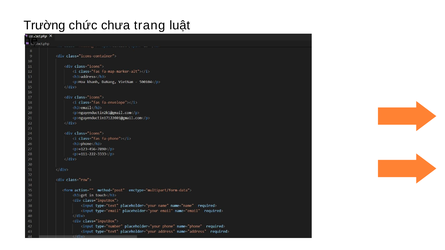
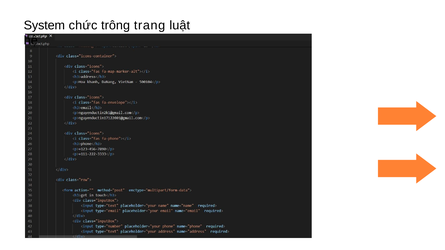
Trường: Trường -> System
chưa: chưa -> trông
